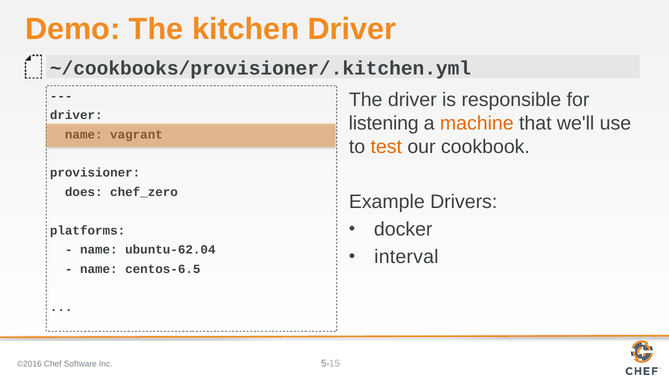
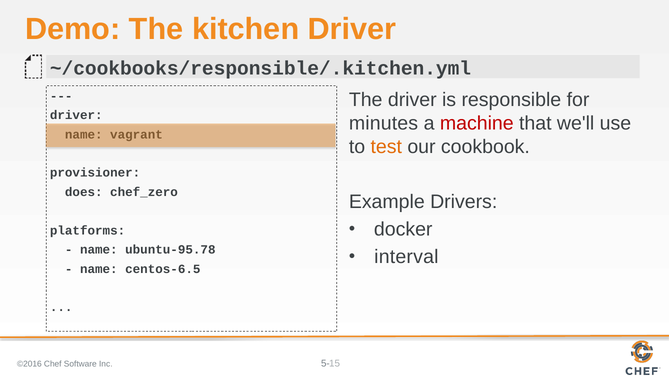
~/cookbooks/provisioner/.kitchen.yml: ~/cookbooks/provisioner/.kitchen.yml -> ~/cookbooks/responsible/.kitchen.yml
listening: listening -> minutes
machine colour: orange -> red
ubuntu-62.04: ubuntu-62.04 -> ubuntu-95.78
